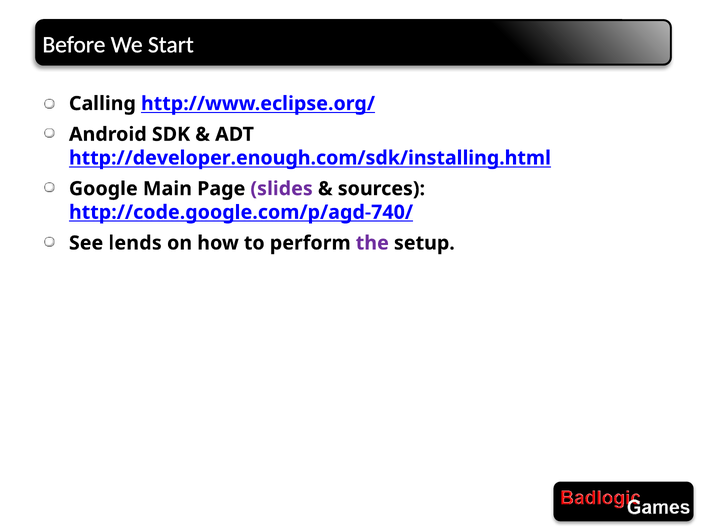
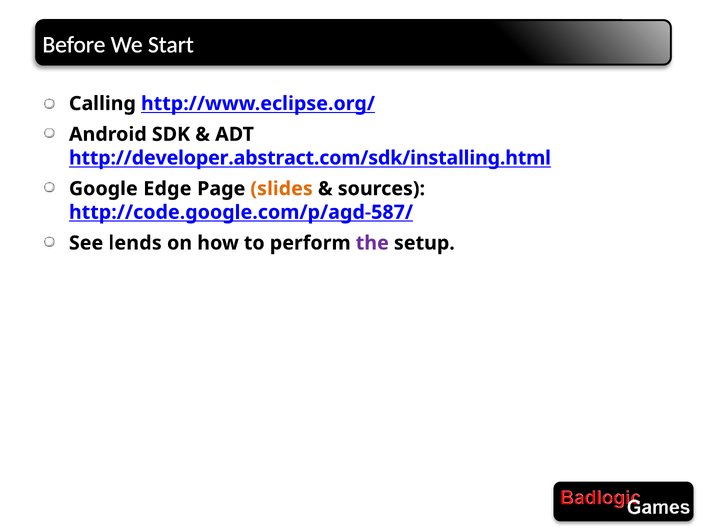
http://developer.enough.com/sdk/installing.html: http://developer.enough.com/sdk/installing.html -> http://developer.abstract.com/sdk/installing.html
Main: Main -> Edge
slides colour: purple -> orange
http://code.google.com/p/agd-740/: http://code.google.com/p/agd-740/ -> http://code.google.com/p/agd-587/
